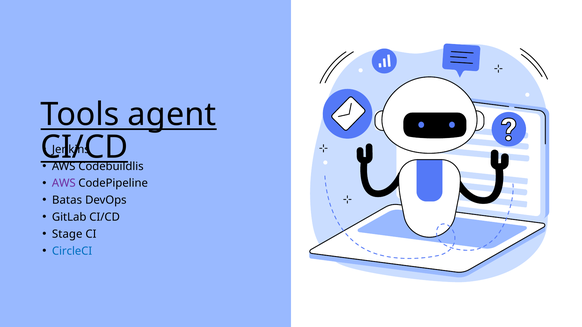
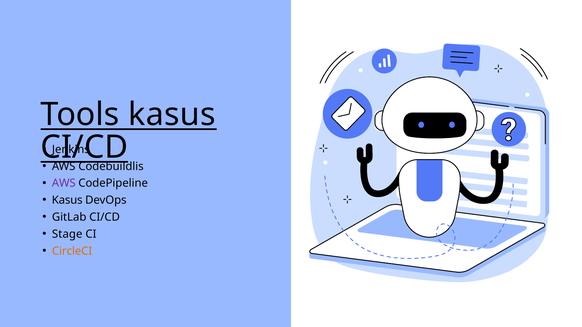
Tools agent: agent -> kasus
Batas at (67, 200): Batas -> Kasus
CircleCI colour: blue -> orange
